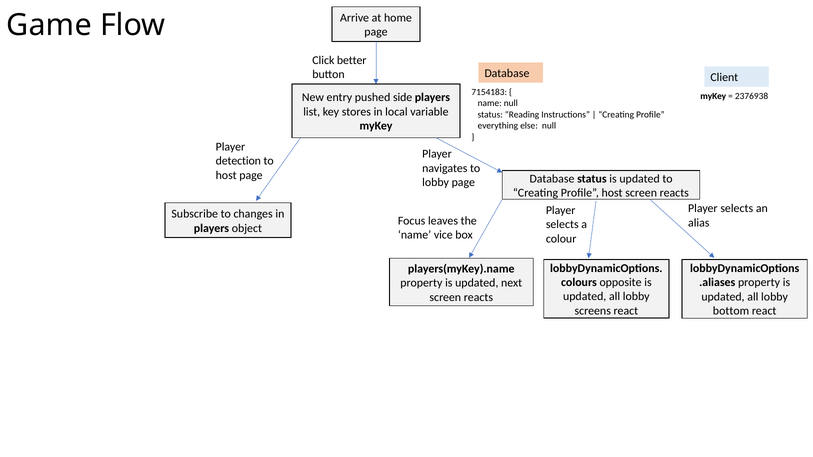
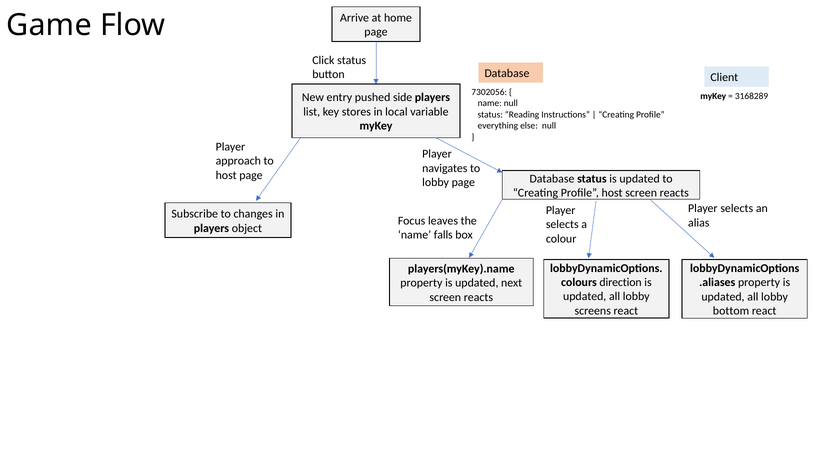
Click better: better -> status
7154183: 7154183 -> 7302056
2376938: 2376938 -> 3168289
detection: detection -> approach
vice: vice -> falls
opposite: opposite -> direction
